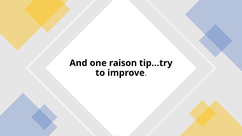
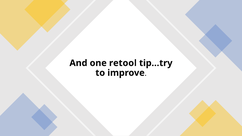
raison: raison -> retool
